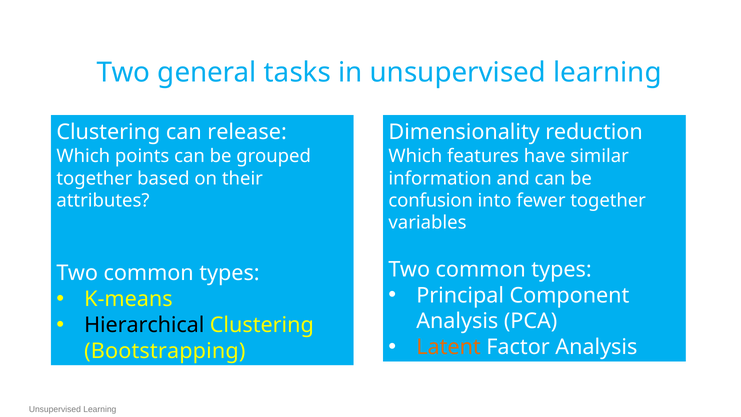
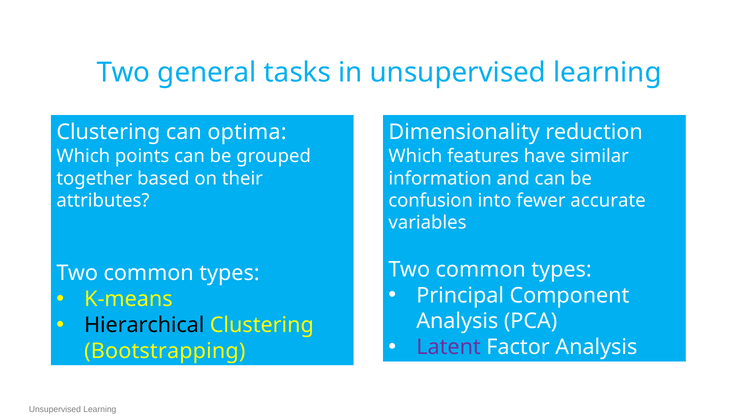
release: release -> optima
fewer together: together -> accurate
Latent colour: orange -> purple
